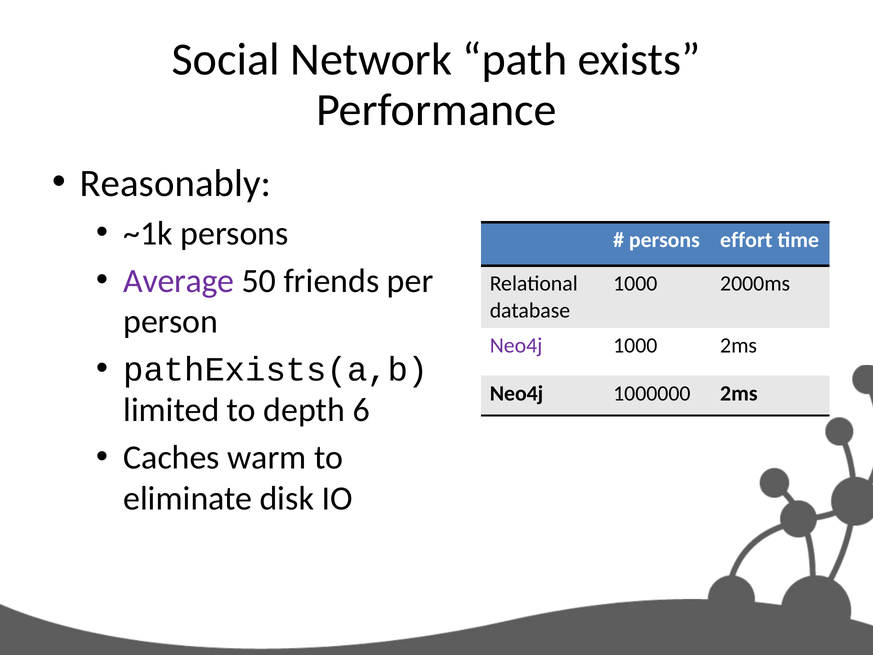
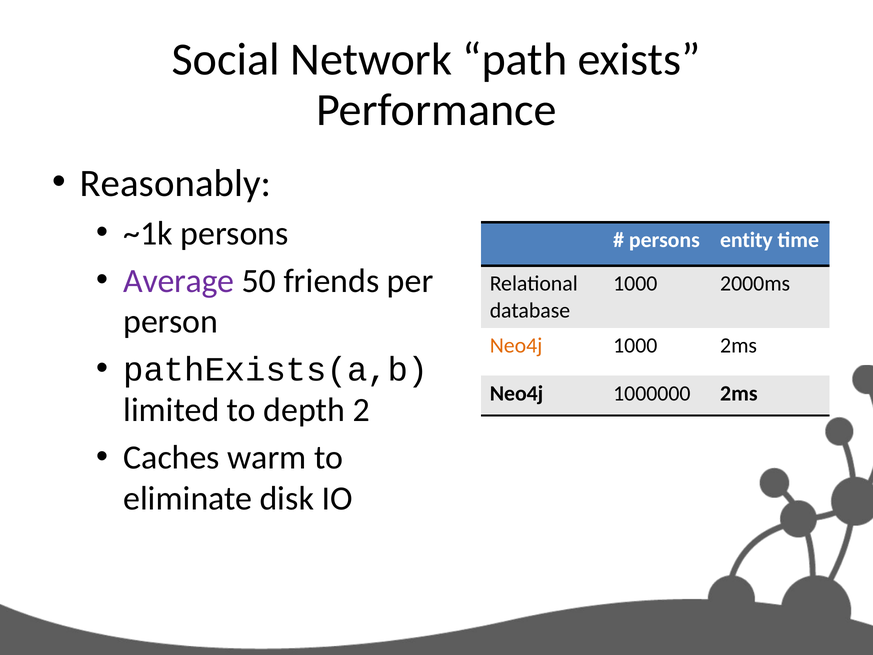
effort: effort -> entity
Neo4j at (516, 346) colour: purple -> orange
6: 6 -> 2
